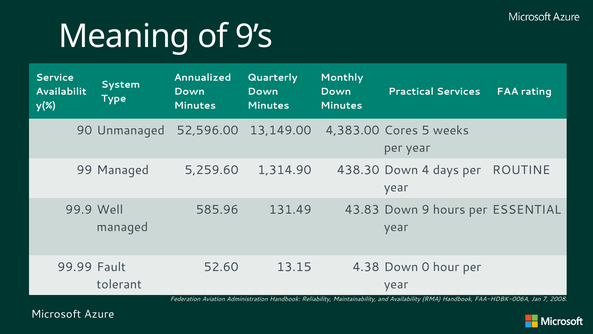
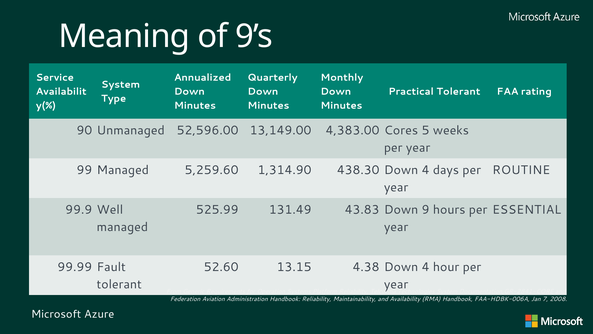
Practical Services: Services -> Tolerant
585.96: 585.96 -> 525.99
4.38 Down 0: 0 -> 4
